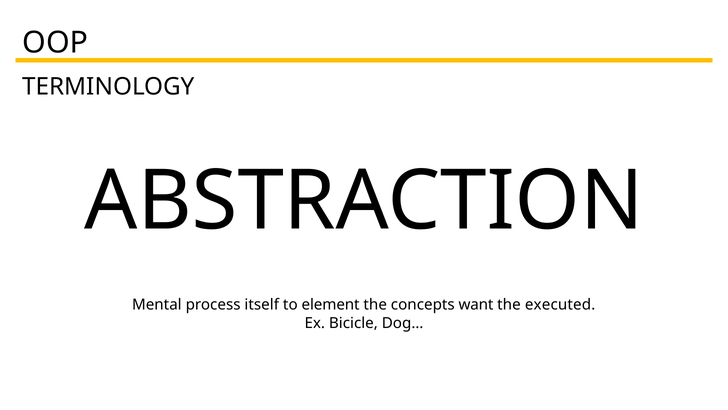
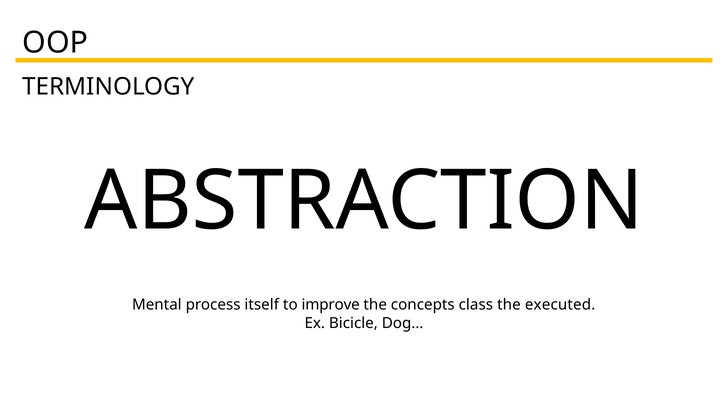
element: element -> improve
want: want -> class
